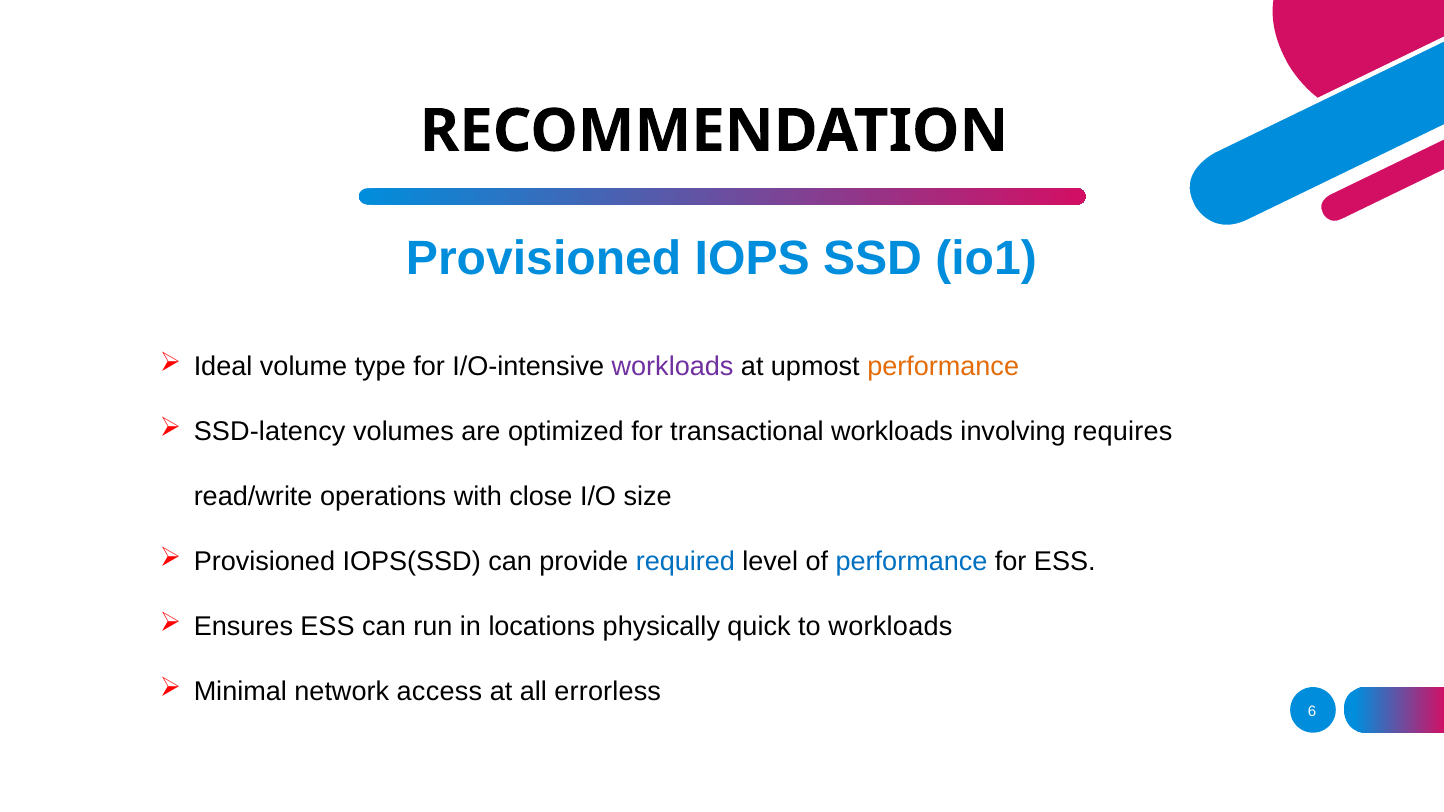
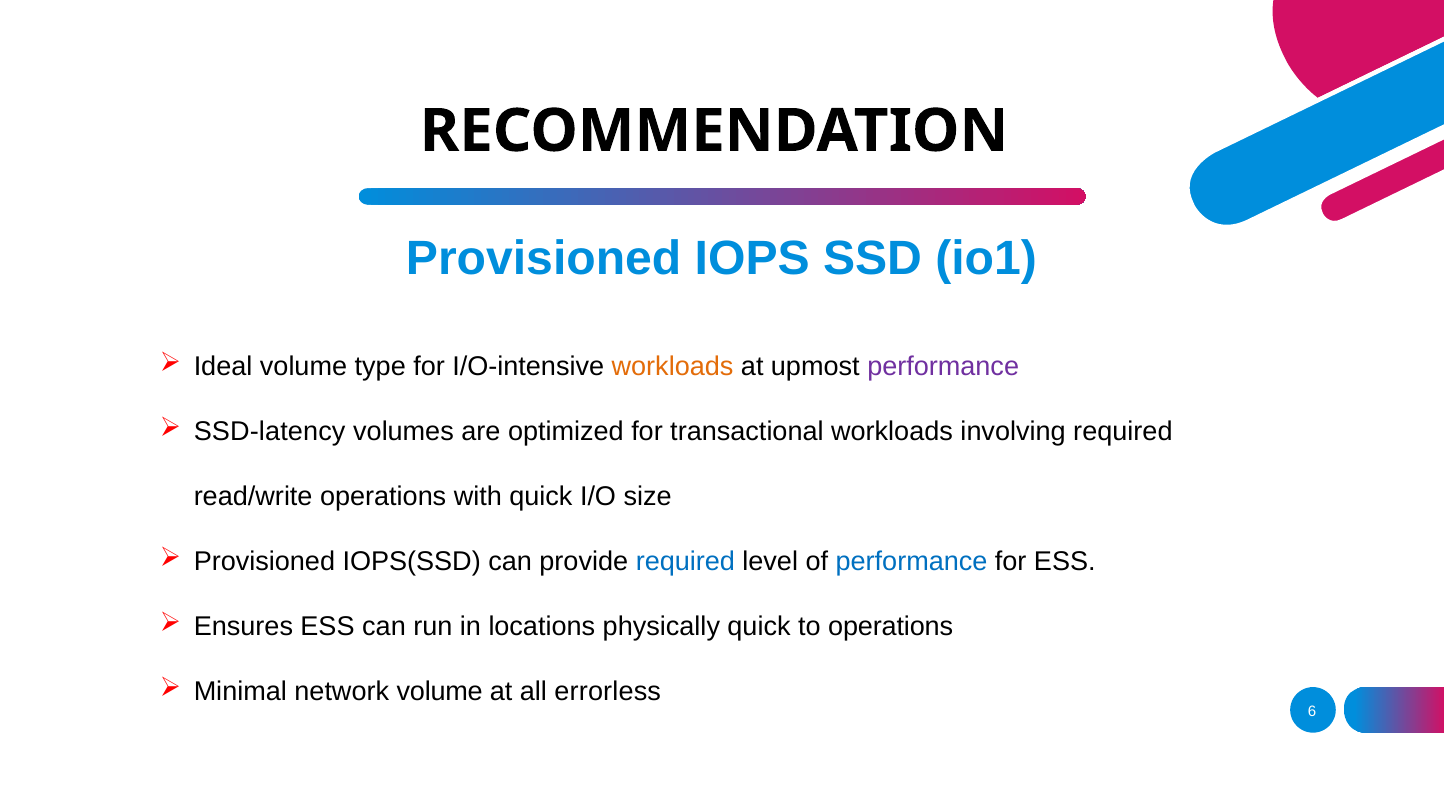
workloads at (673, 367) colour: purple -> orange
performance at (943, 367) colour: orange -> purple
involving requires: requires -> required
with close: close -> quick
to workloads: workloads -> operations
network access: access -> volume
